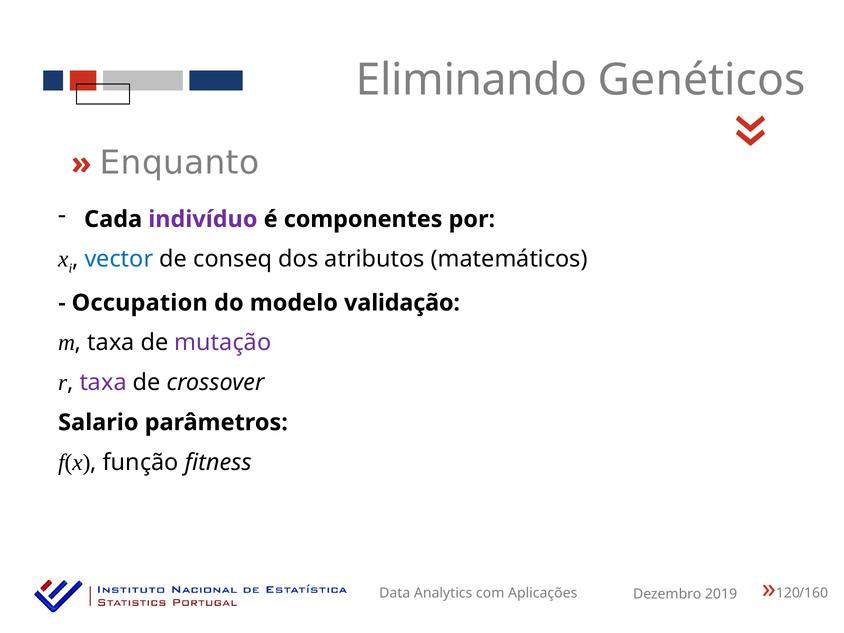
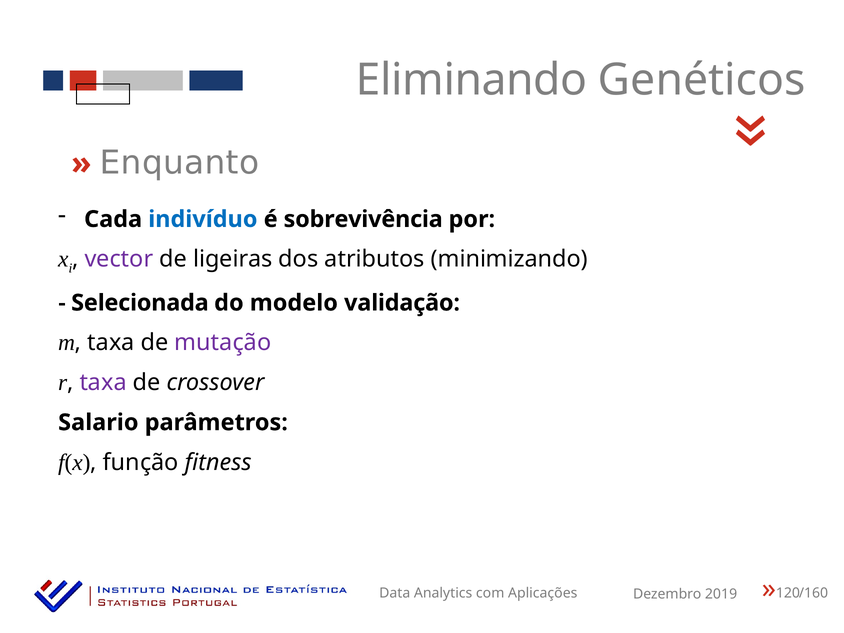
indivíduo colour: purple -> blue
componentes: componentes -> sobrevivência
vector colour: blue -> purple
conseq: conseq -> ligeiras
matemáticos: matemáticos -> minimizando
Occupation: Occupation -> Selecionada
